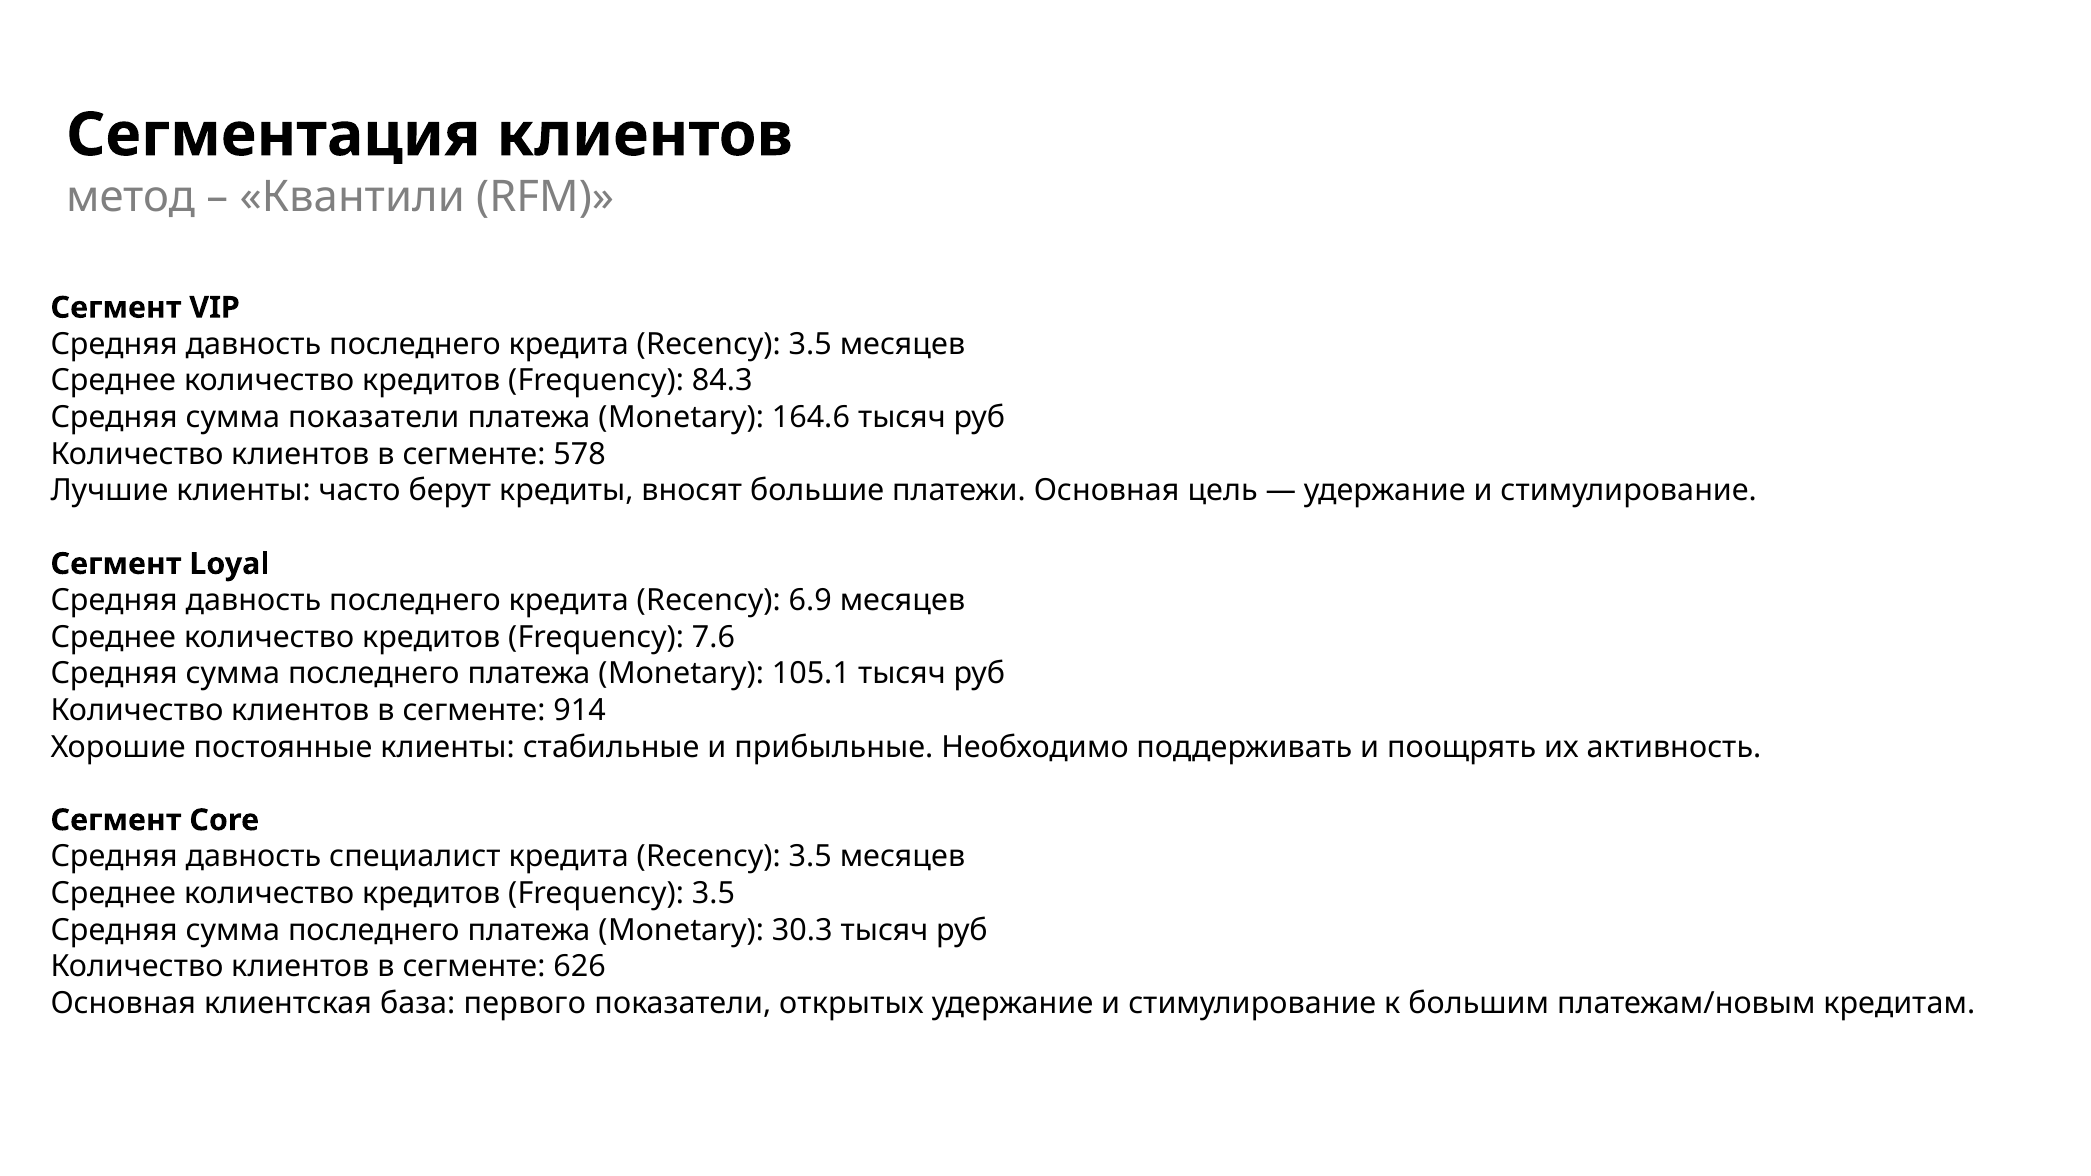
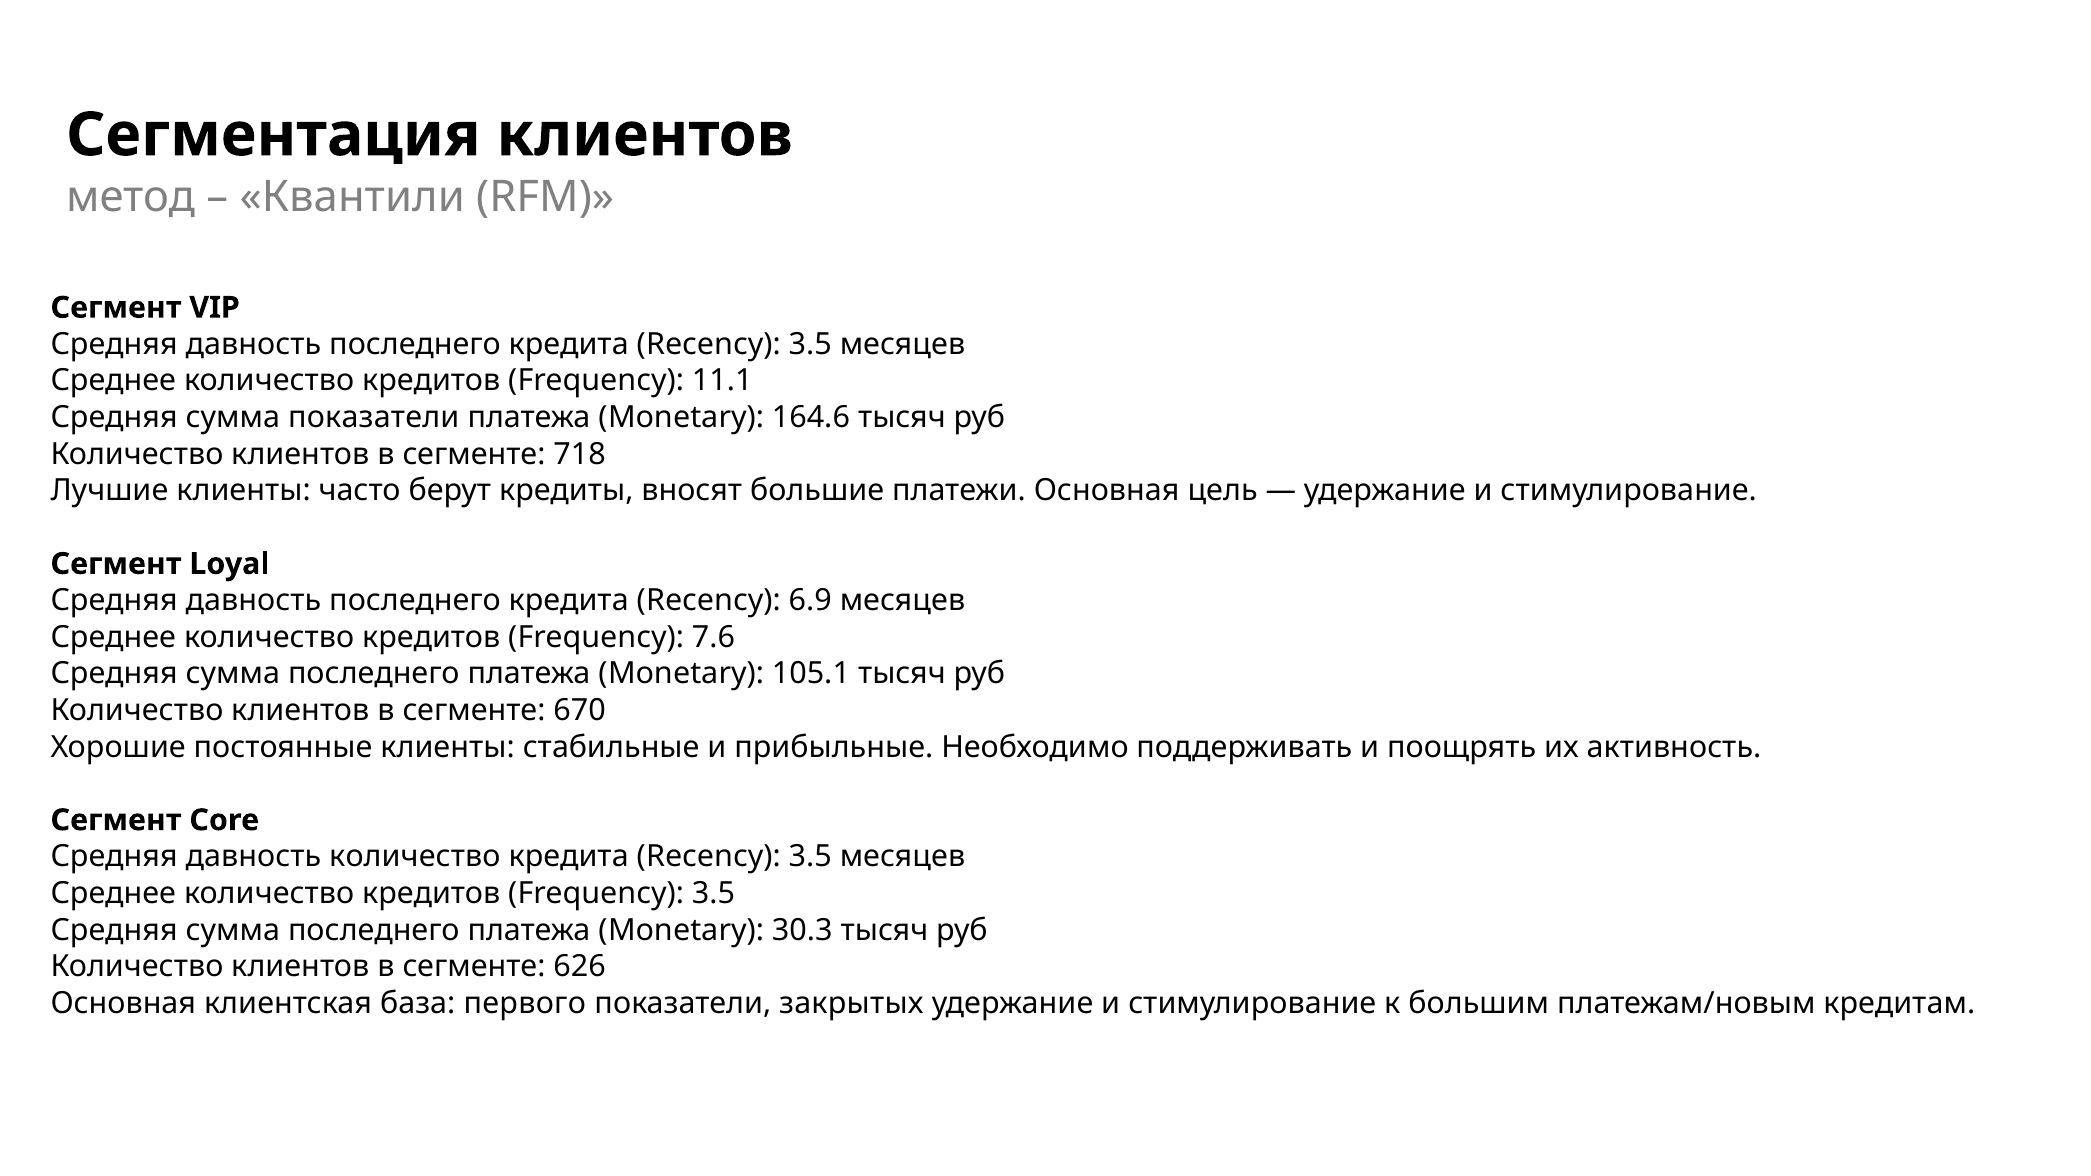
84.3: 84.3 -> 11.1
578: 578 -> 718
914: 914 -> 670
давность специалист: специалист -> количество
открытых: открытых -> закрытых
